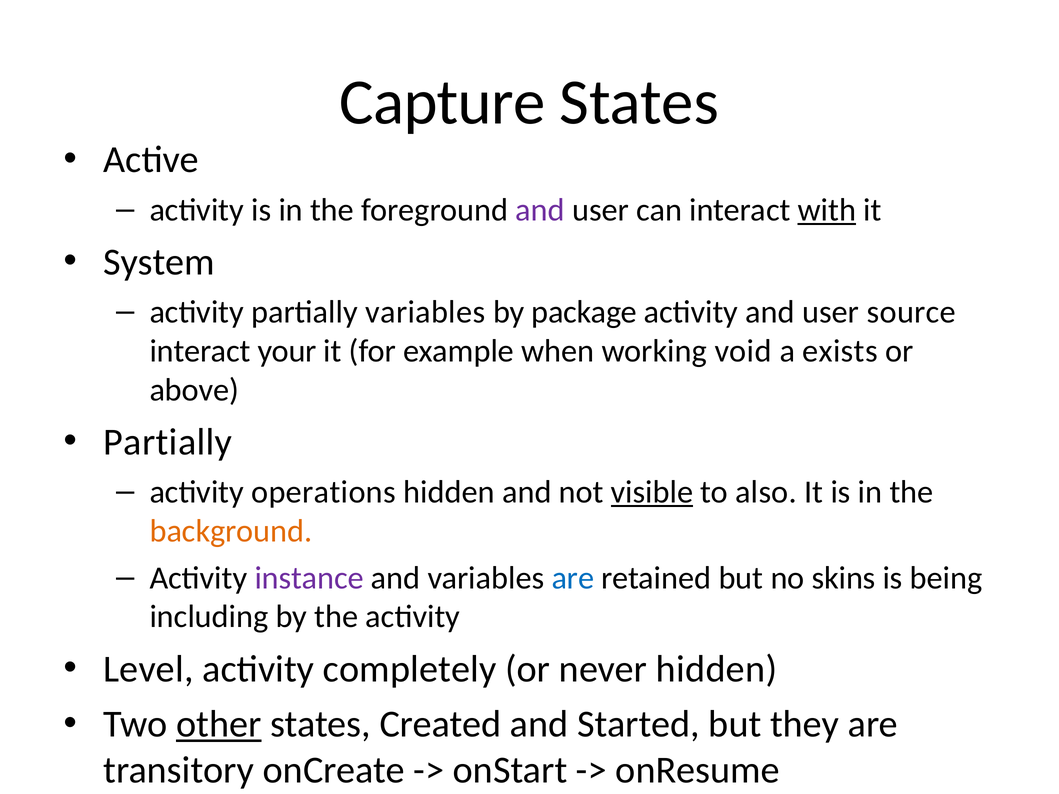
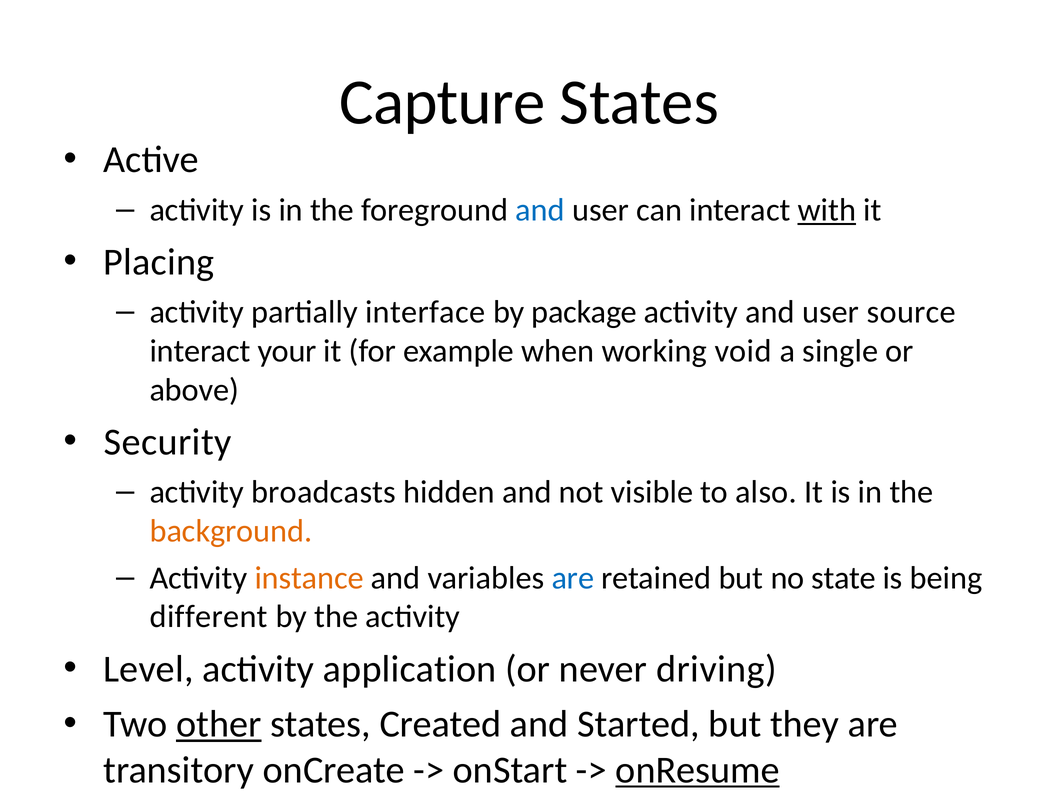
and at (540, 210) colour: purple -> blue
System: System -> Placing
partially variables: variables -> interface
exists: exists -> single
Partially at (168, 442): Partially -> Security
operations: operations -> broadcasts
visible underline: present -> none
instance colour: purple -> orange
skins: skins -> state
including: including -> different
completely: completely -> application
never hidden: hidden -> driving
onResume underline: none -> present
